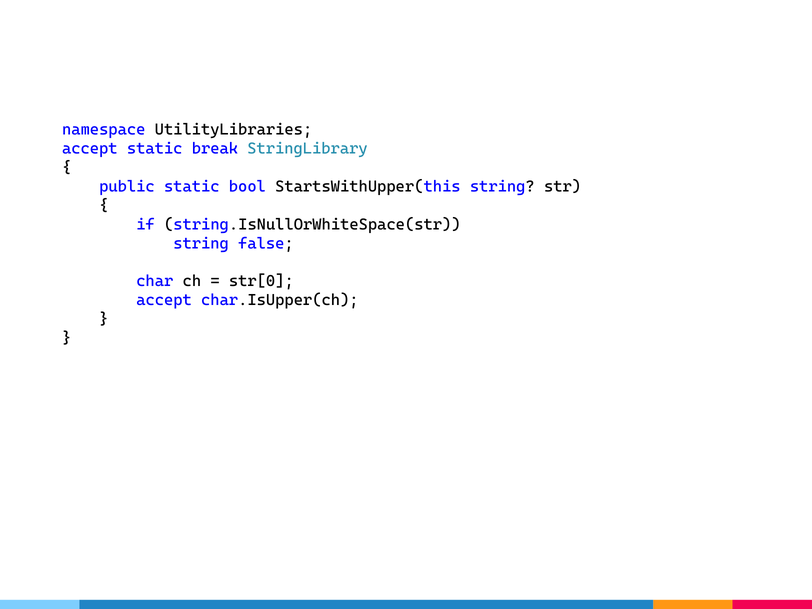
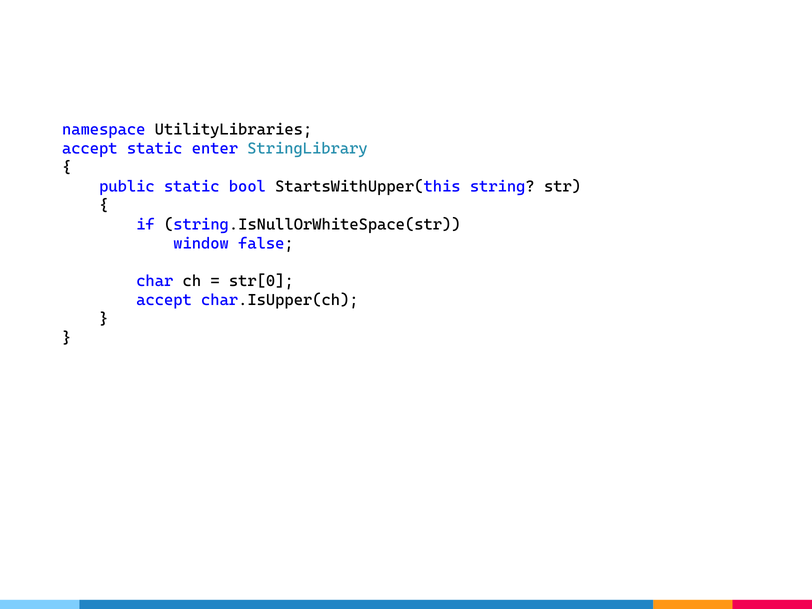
break: break -> enter
string at (201, 243): string -> window
